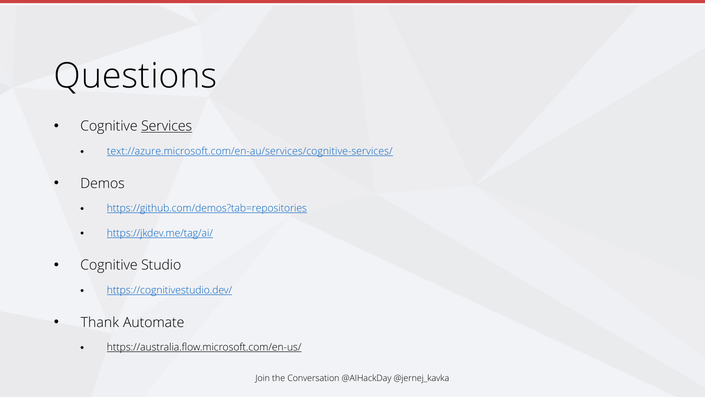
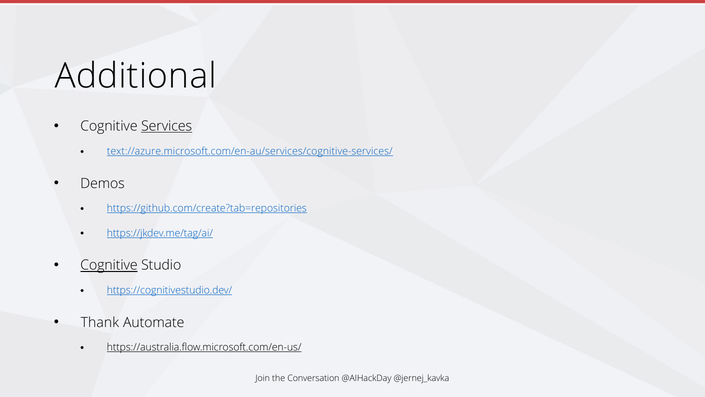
Questions: Questions -> Additional
https://github.com/demos?tab=repositories: https://github.com/demos?tab=repositories -> https://github.com/create?tab=repositories
Cognitive at (109, 265) underline: none -> present
